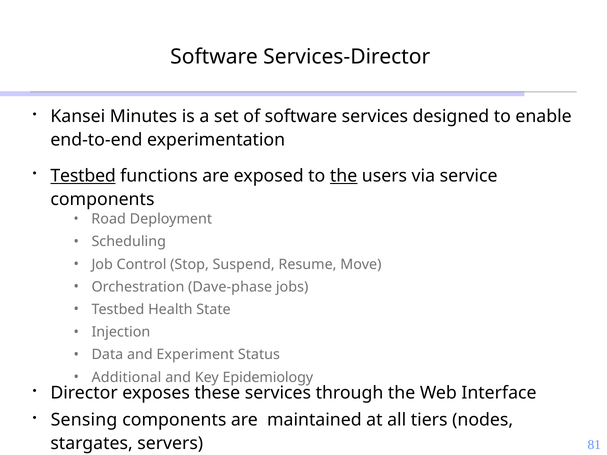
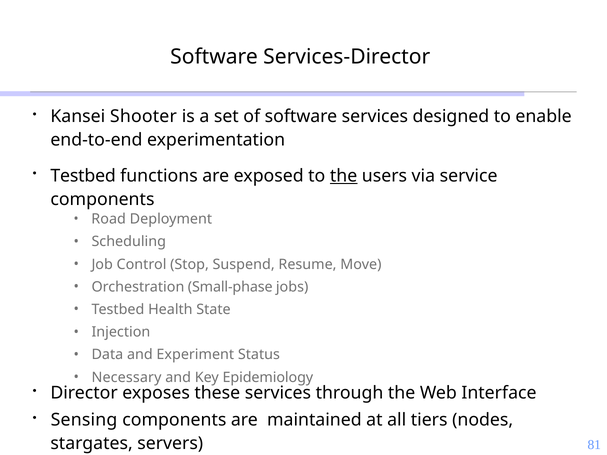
Minutes: Minutes -> Shooter
Testbed at (83, 176) underline: present -> none
Dave-phase: Dave-phase -> Small-phase
Additional: Additional -> Necessary
